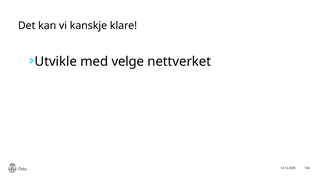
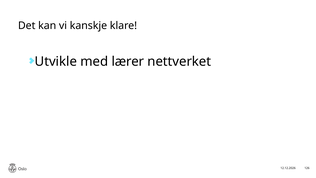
velge: velge -> lærer
